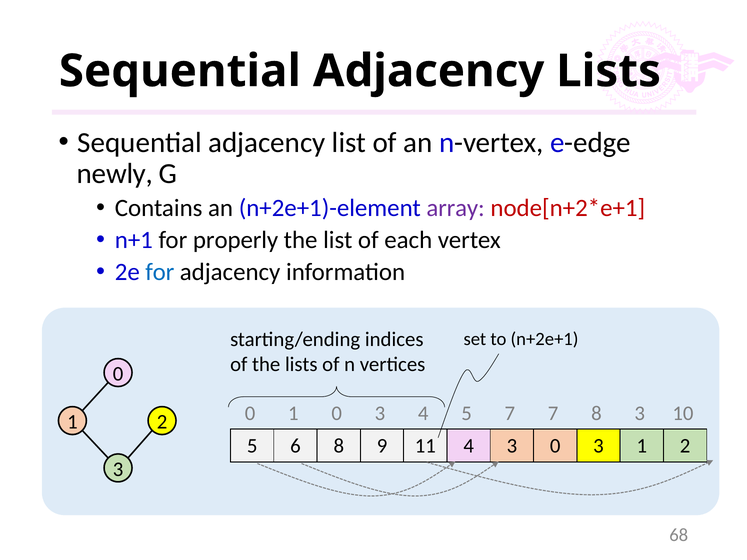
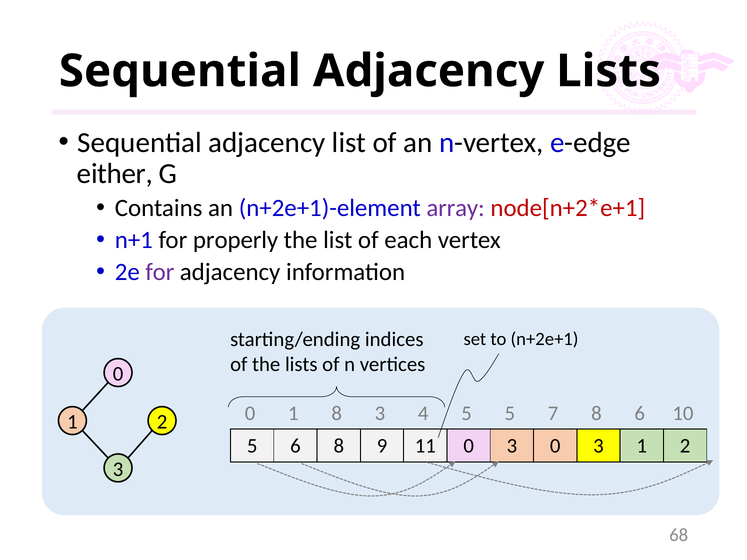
newly: newly -> either
for at (160, 272) colour: blue -> purple
1 0: 0 -> 8
5 7: 7 -> 5
8 3: 3 -> 6
11 4: 4 -> 0
